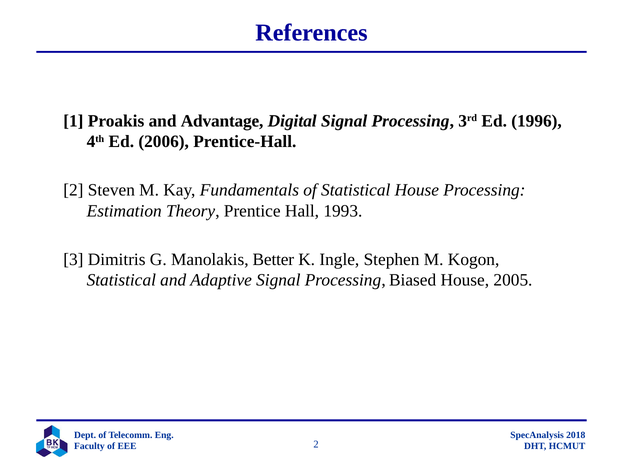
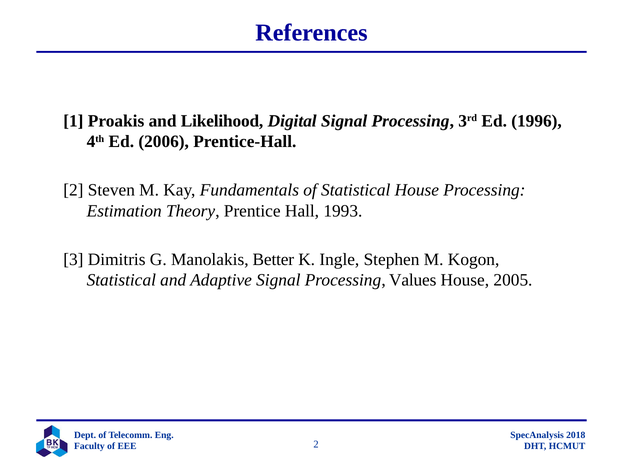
Advantage: Advantage -> Likelihood
Biased: Biased -> Values
